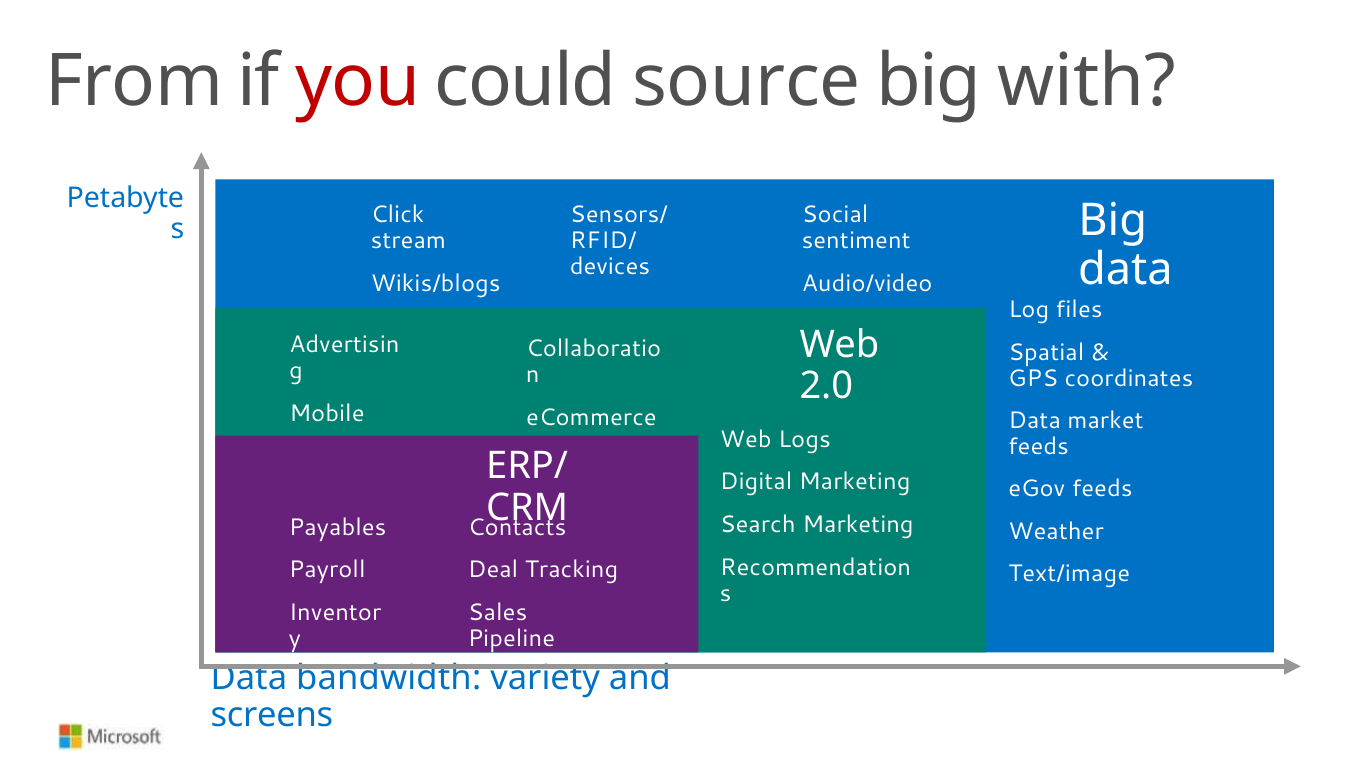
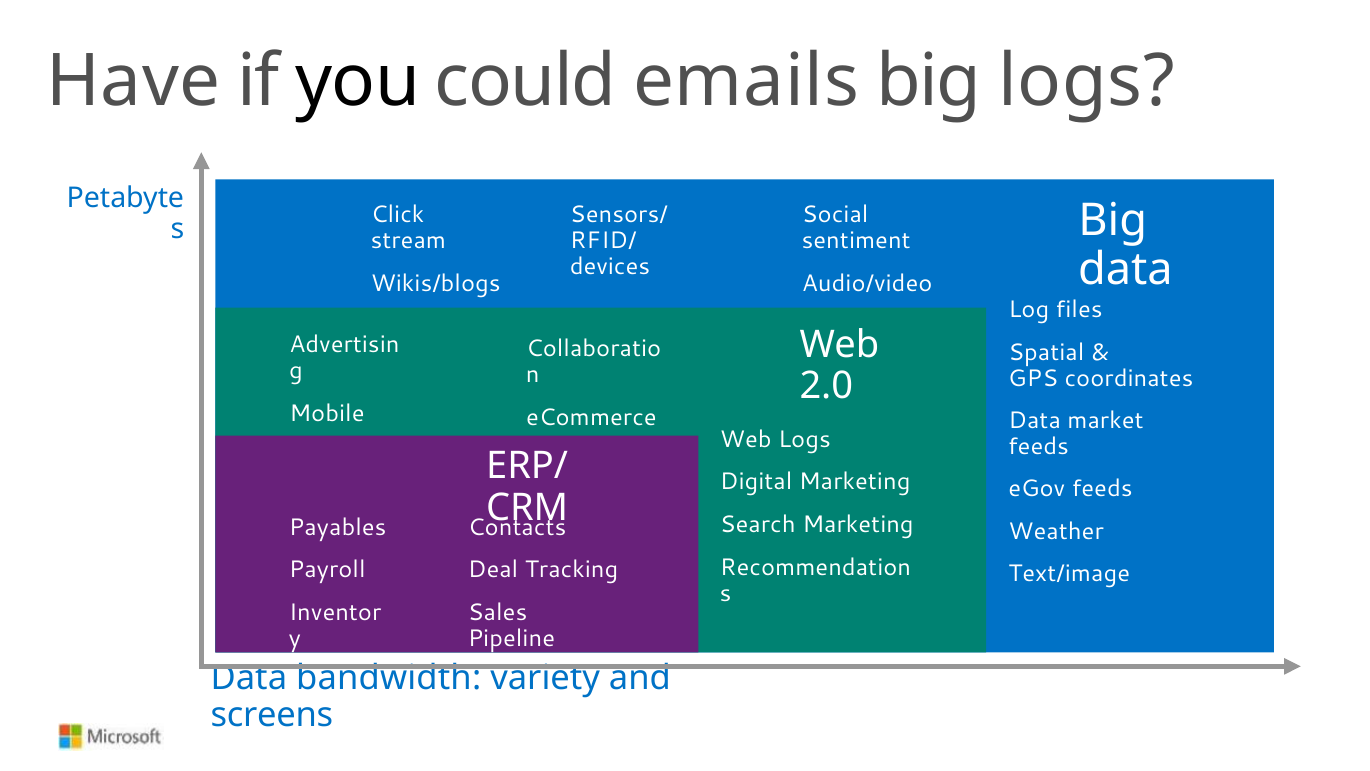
From: From -> Have
you colour: red -> black
source: source -> emails
big with: with -> logs
